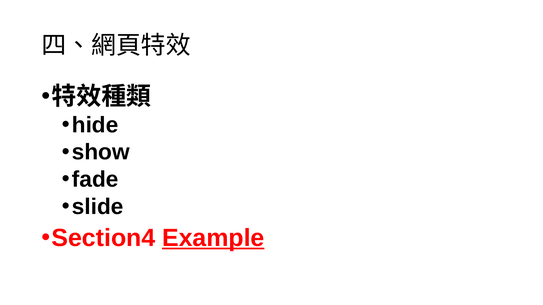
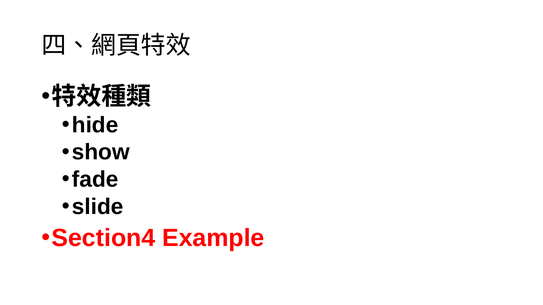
Example underline: present -> none
